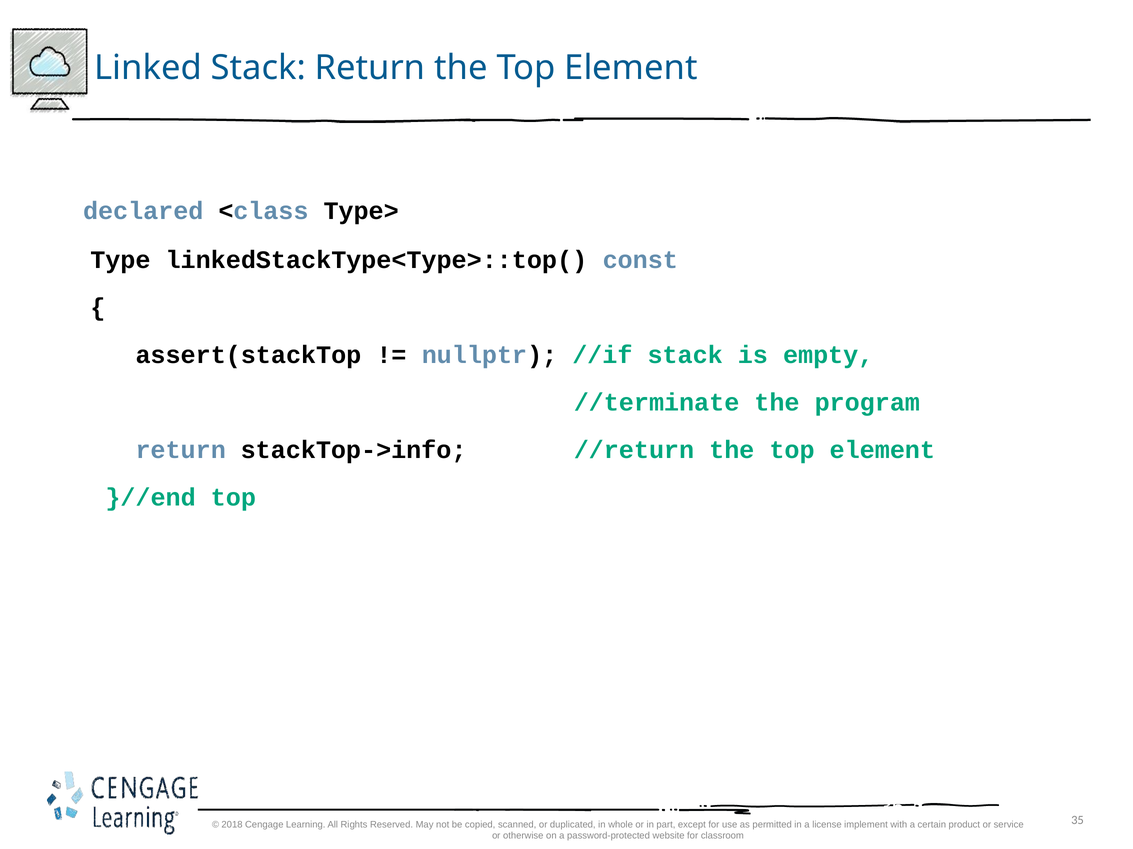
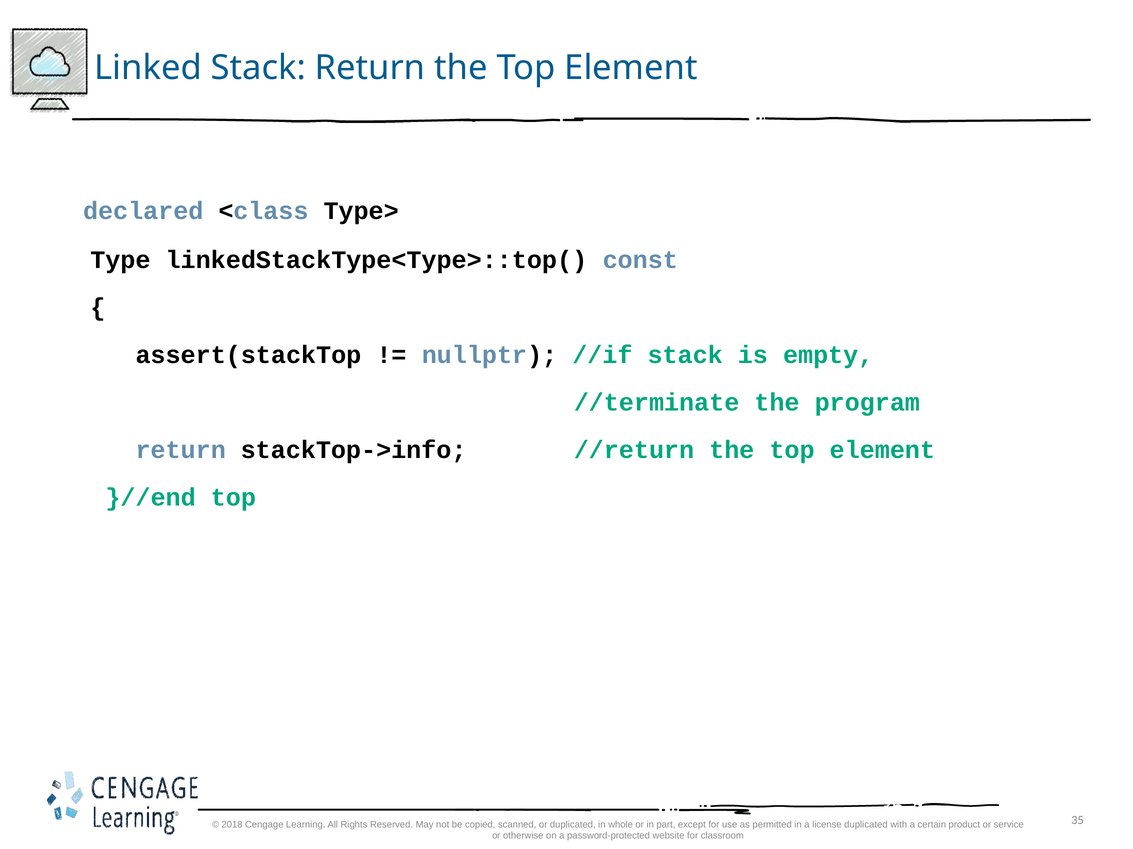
license implement: implement -> duplicated
